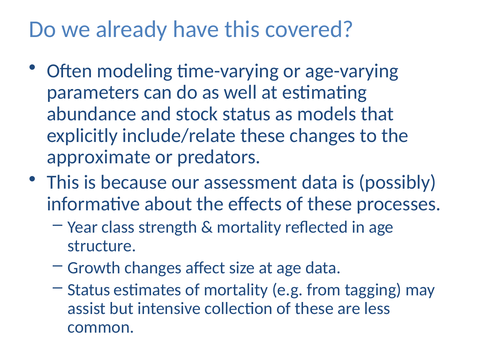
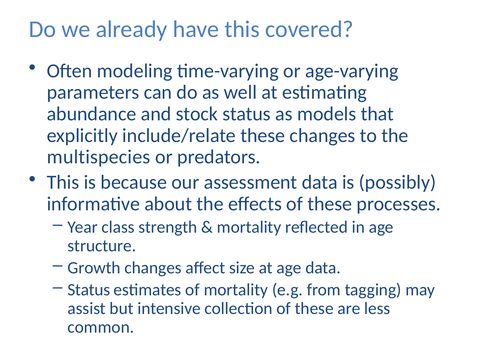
approximate: approximate -> multispecies
